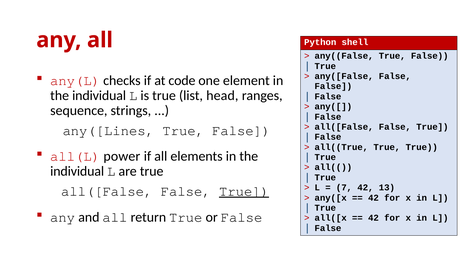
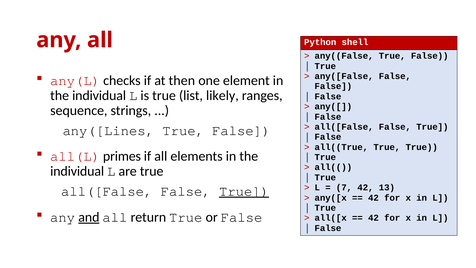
code: code -> then
head: head -> likely
power: power -> primes
and underline: none -> present
